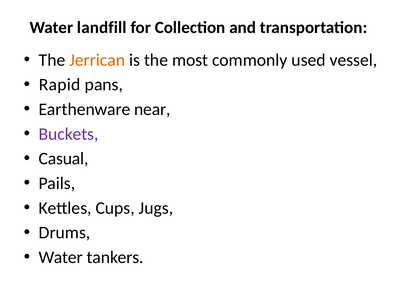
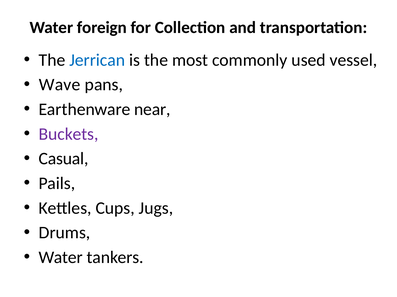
landfill: landfill -> foreign
Jerrican colour: orange -> blue
Rapid: Rapid -> Wave
